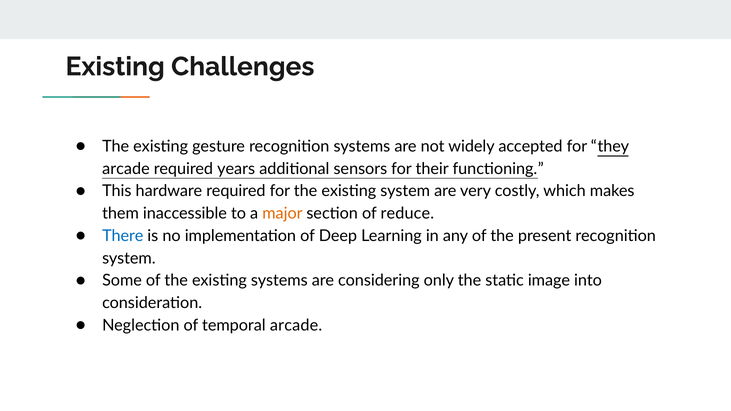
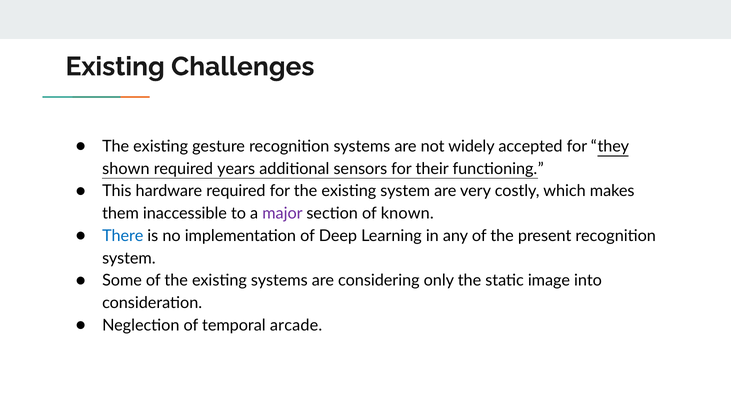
arcade at (126, 169): arcade -> shown
major colour: orange -> purple
reduce: reduce -> known
